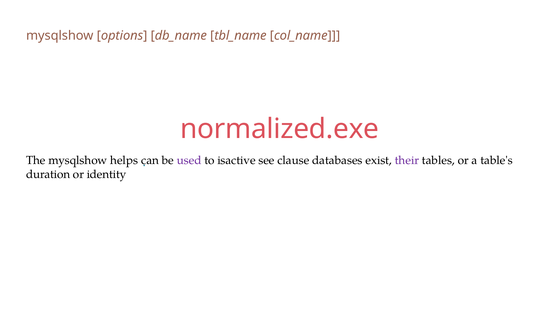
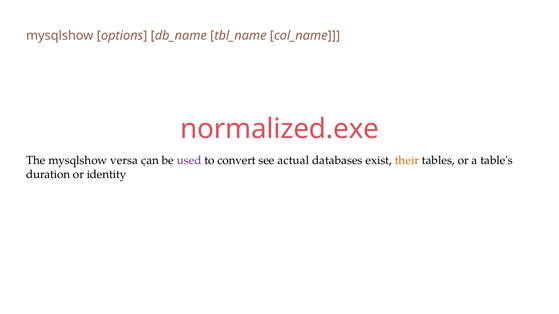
helps: helps -> versa
isactive: isactive -> convert
clause: clause -> actual
their colour: purple -> orange
